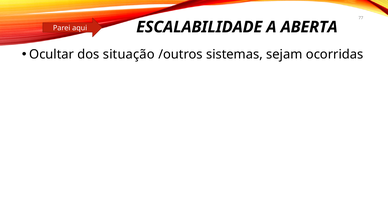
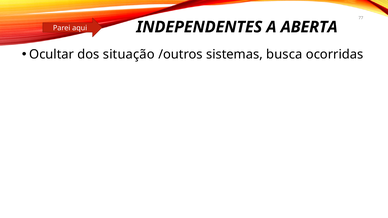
ESCALABILIDADE: ESCALABILIDADE -> INDEPENDENTES
sejam: sejam -> busca
